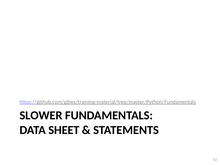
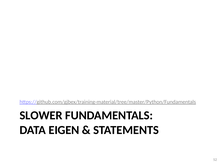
SHEET: SHEET -> EIGEN
